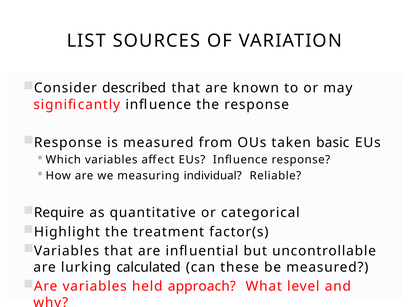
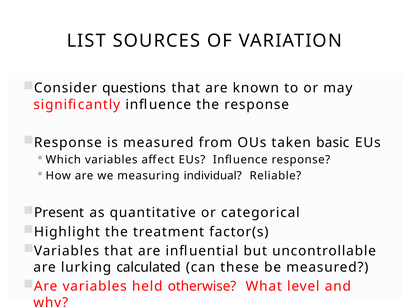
described: described -> questions
Require: Require -> Present
approach: approach -> otherwise
